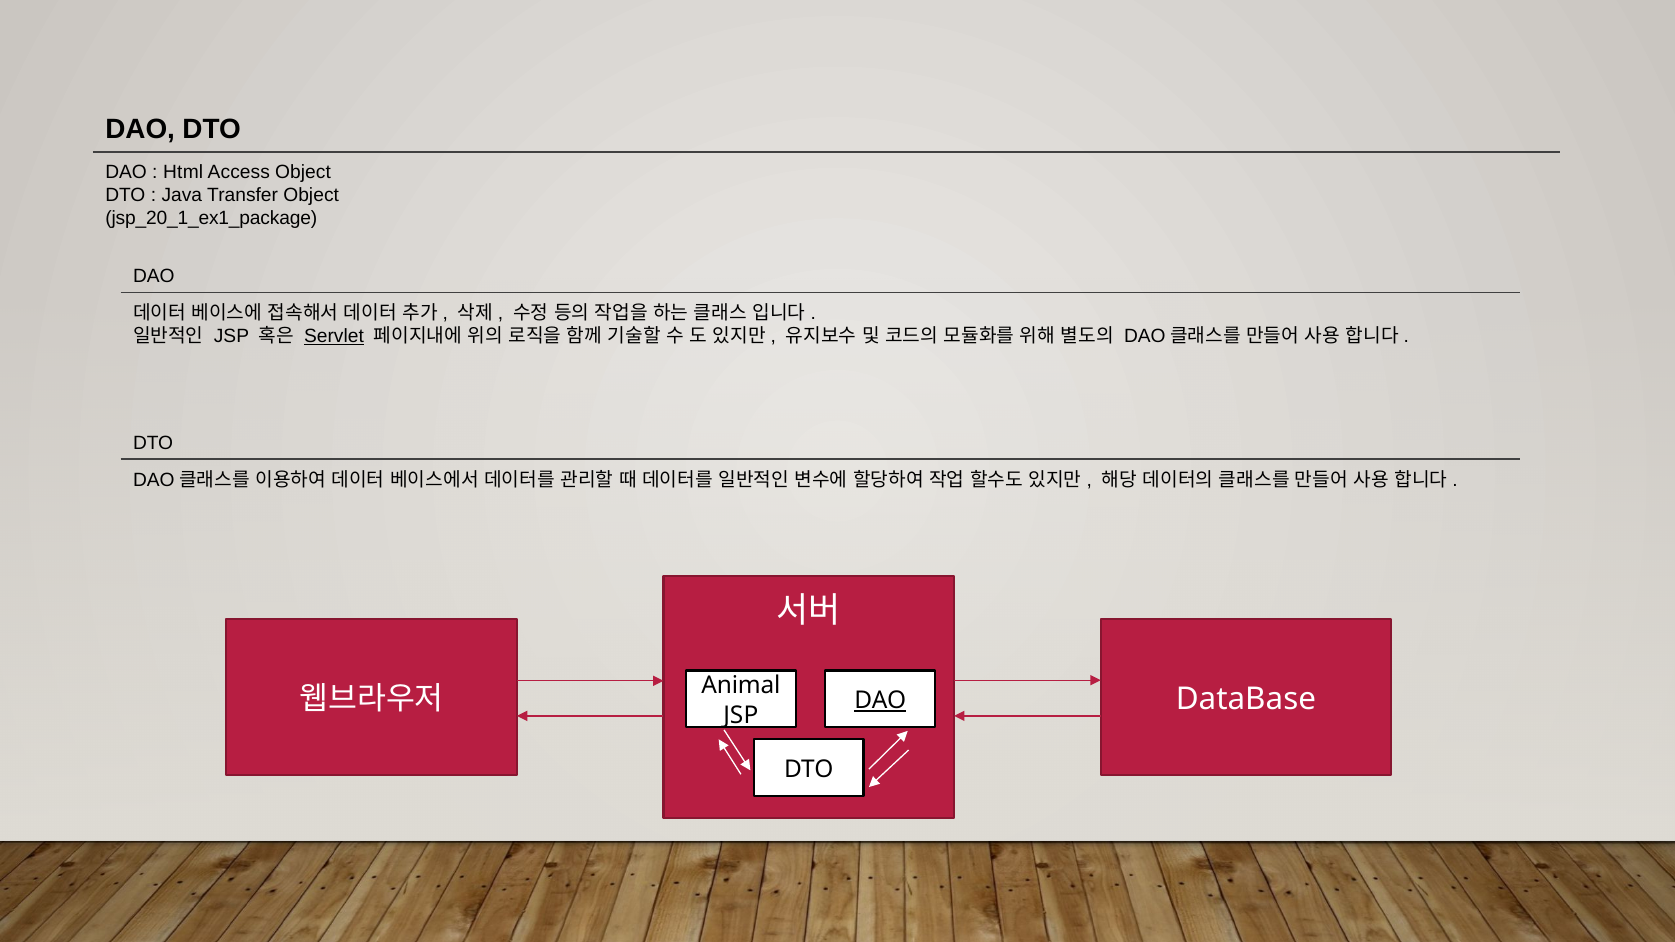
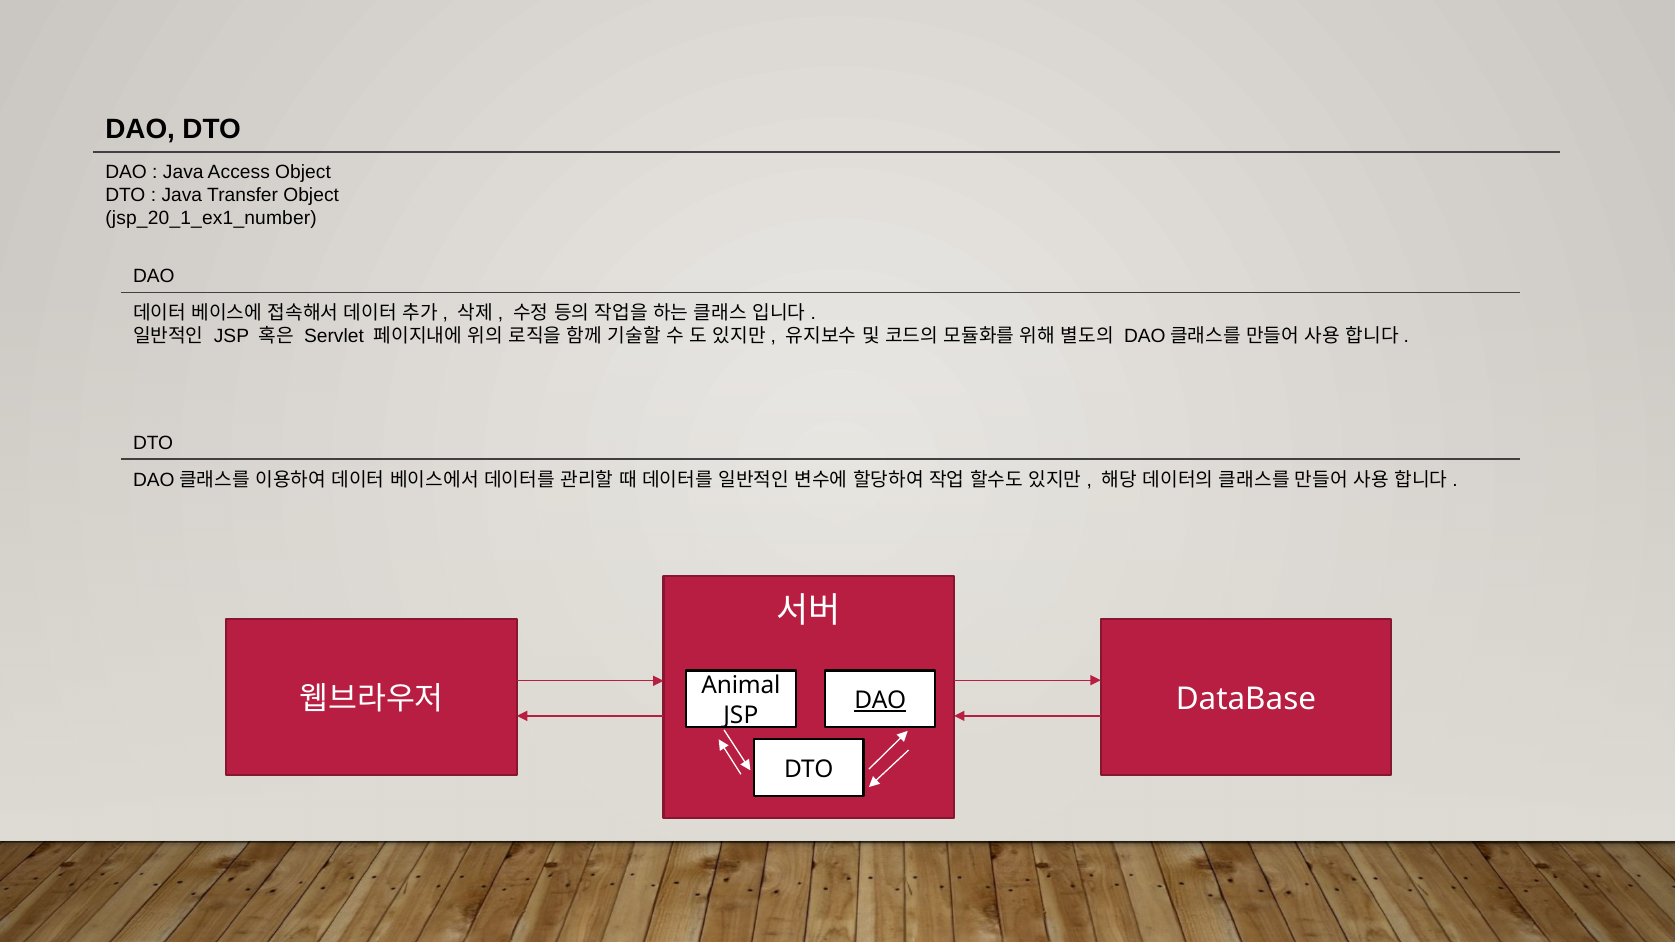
Html at (183, 172): Html -> Java
jsp_20_1_ex1_package: jsp_20_1_ex1_package -> jsp_20_1_ex1_number
Servlet underline: present -> none
